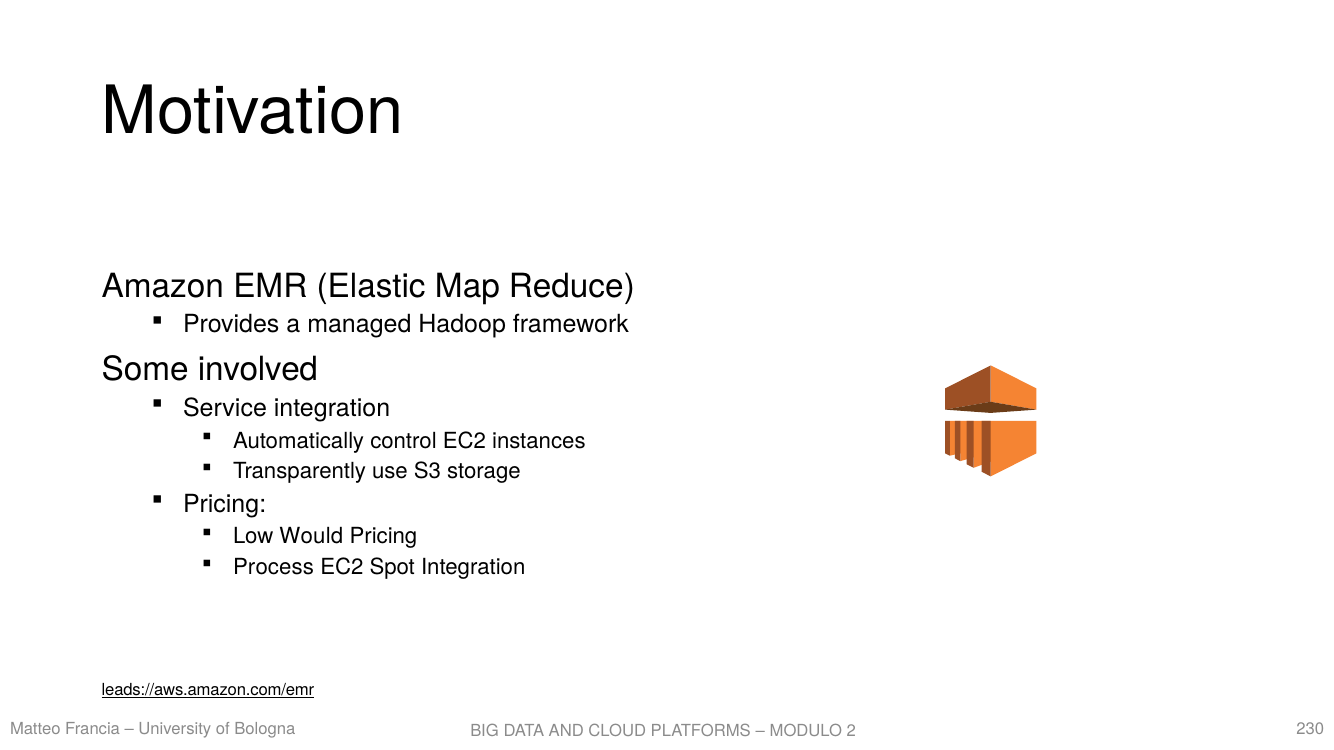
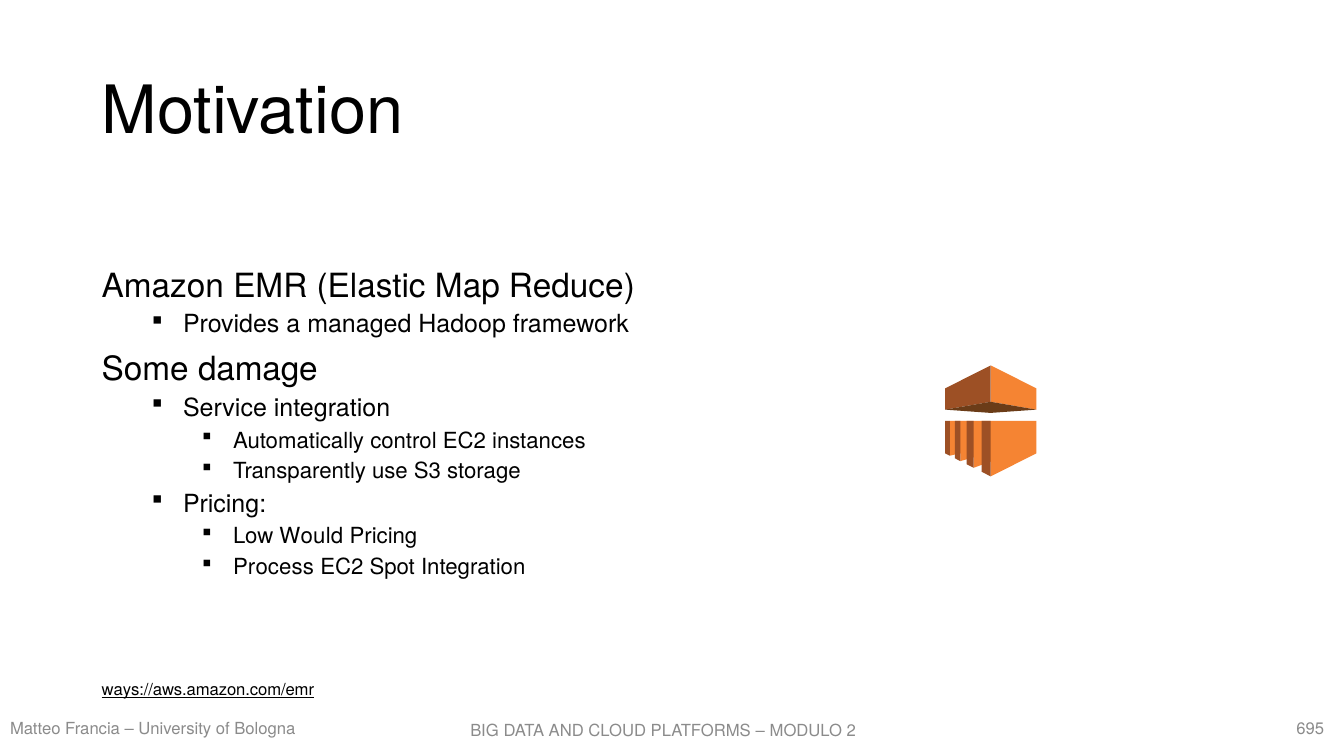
involved: involved -> damage
leads://aws.amazon.com/emr: leads://aws.amazon.com/emr -> ways://aws.amazon.com/emr
230: 230 -> 695
